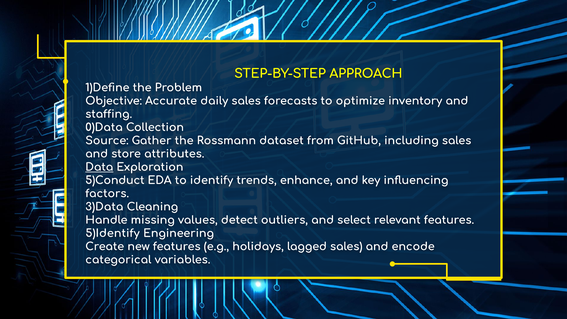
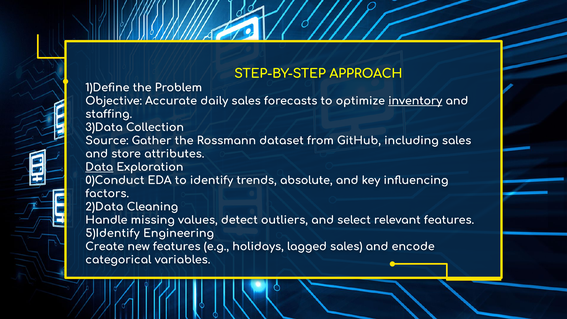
inventory underline: none -> present
0)Data: 0)Data -> 3)Data
5)Conduct: 5)Conduct -> 0)Conduct
enhance: enhance -> absolute
3)Data: 3)Data -> 2)Data
